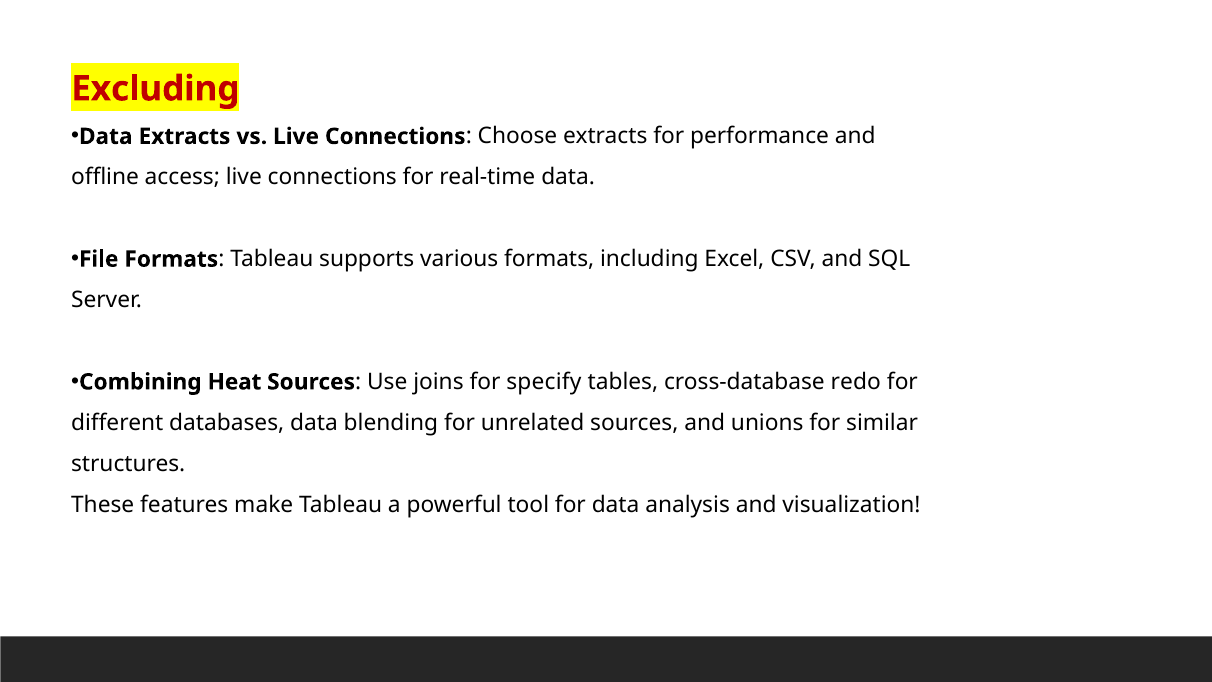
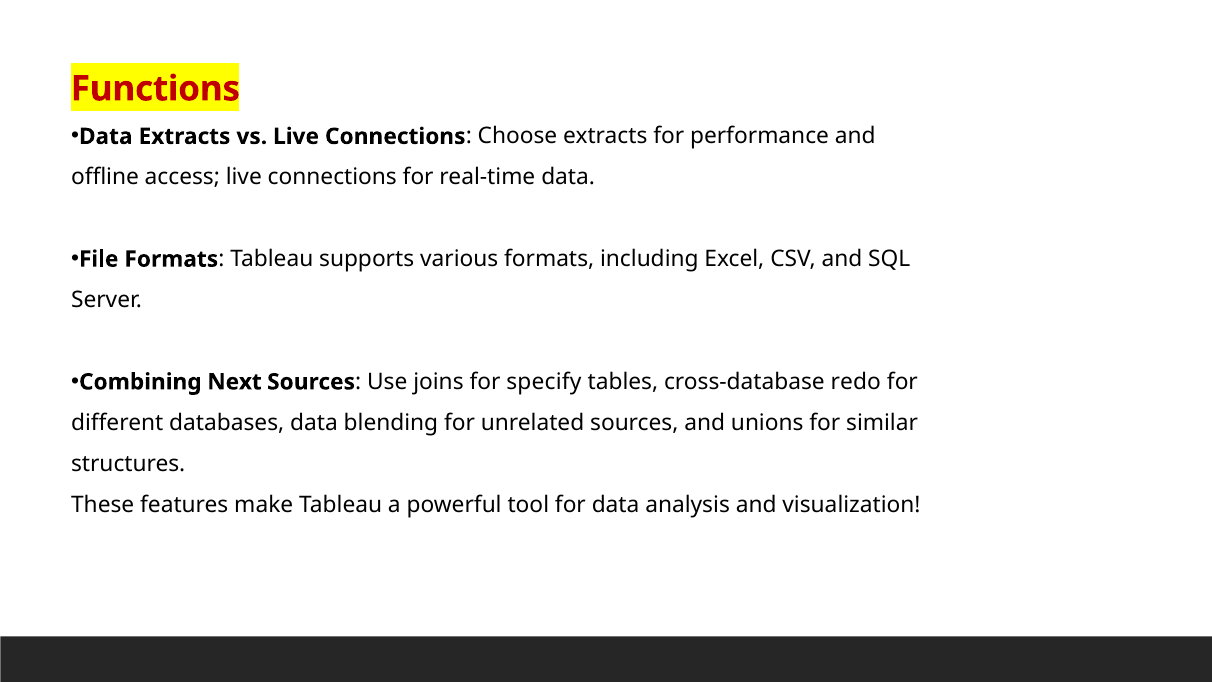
Excluding: Excluding -> Functions
Heat: Heat -> Next
